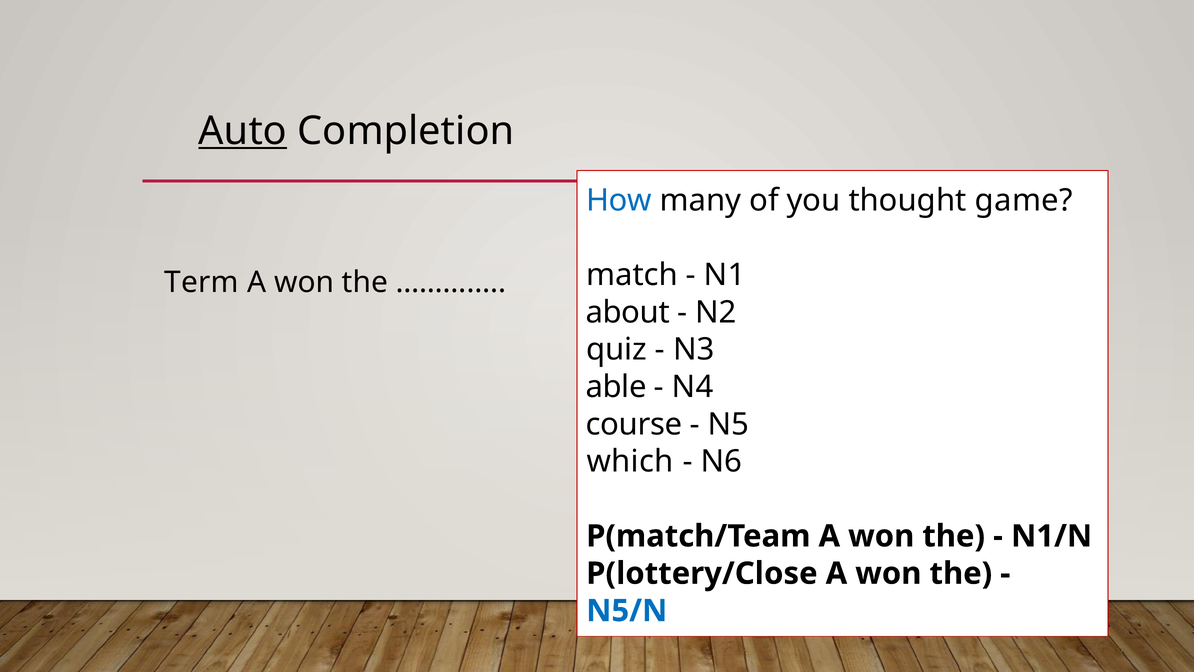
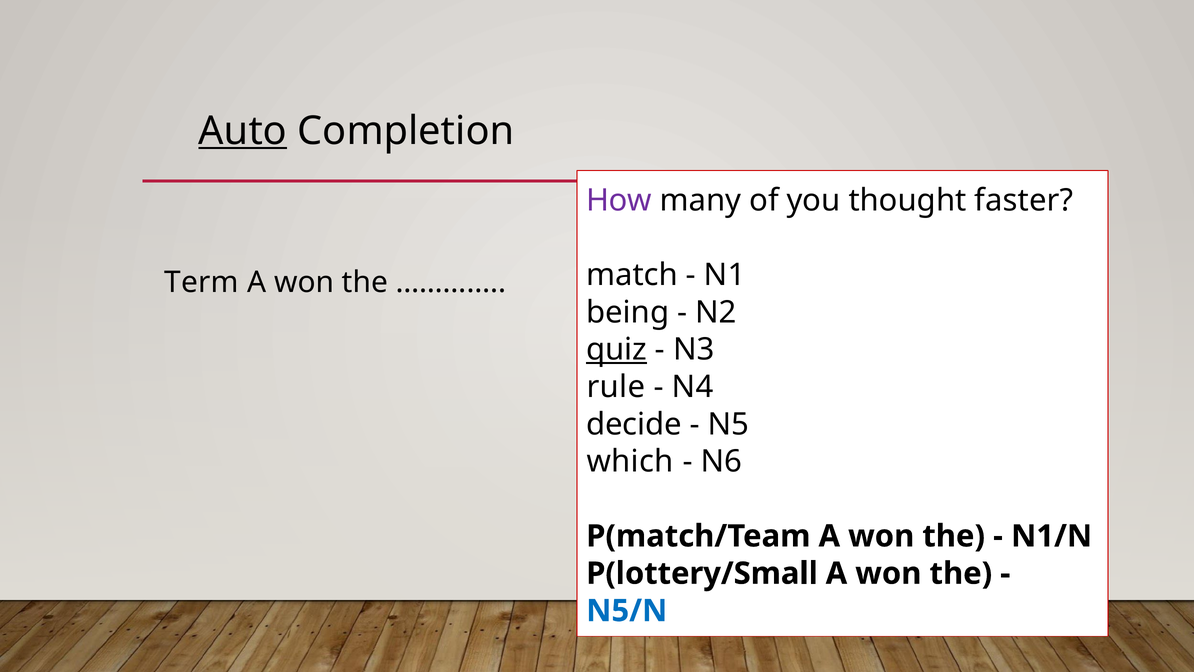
How colour: blue -> purple
game: game -> faster
about: about -> being
quiz underline: none -> present
able: able -> rule
course: course -> decide
P(lottery/Close: P(lottery/Close -> P(lottery/Small
